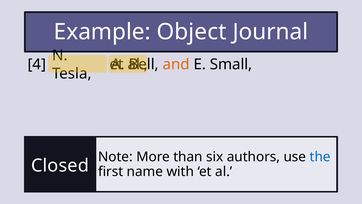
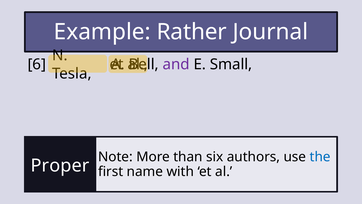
Object: Object -> Rather
4: 4 -> 6
and colour: orange -> purple
Closed: Closed -> Proper
